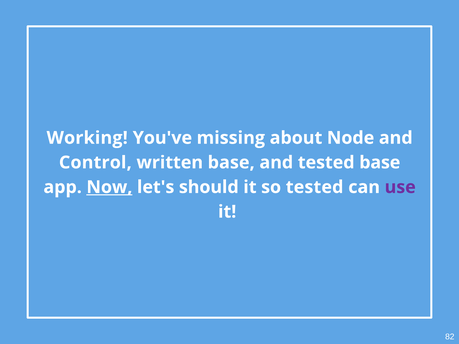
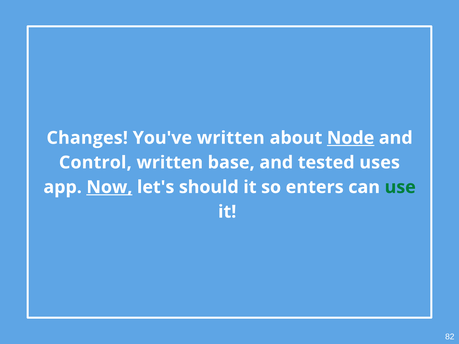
Working: Working -> Changes
You've missing: missing -> written
Node underline: none -> present
tested base: base -> uses
so tested: tested -> enters
use colour: purple -> green
